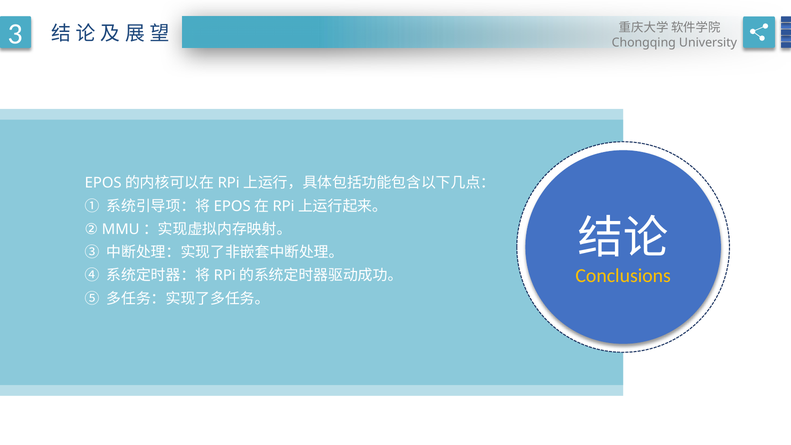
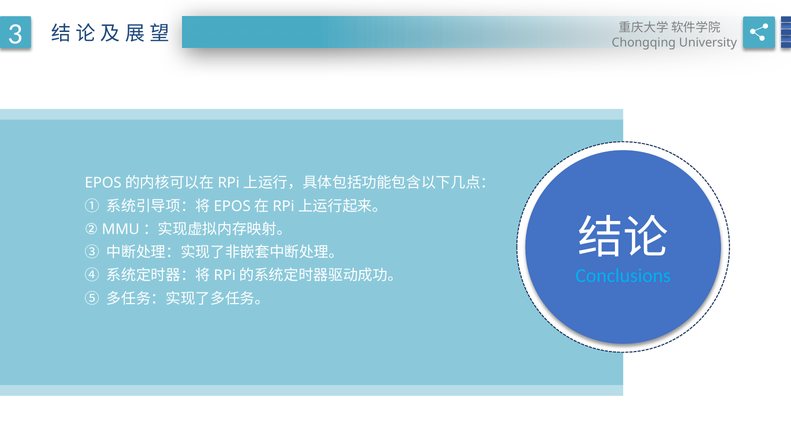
Conclusions colour: yellow -> light blue
